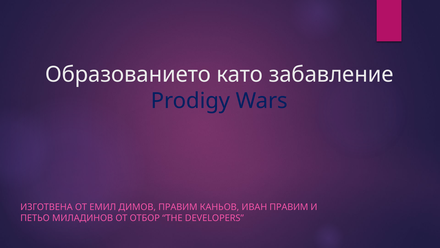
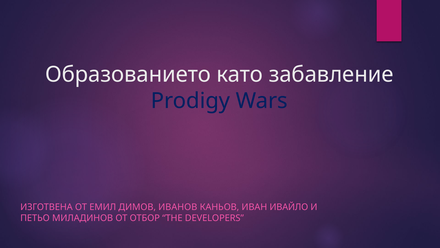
ДИМОВ ПРАВИМ: ПРАВИМ -> ИВАНОВ
ИВАН ПРАВИМ: ПРАВИМ -> ИВАЙЛО
